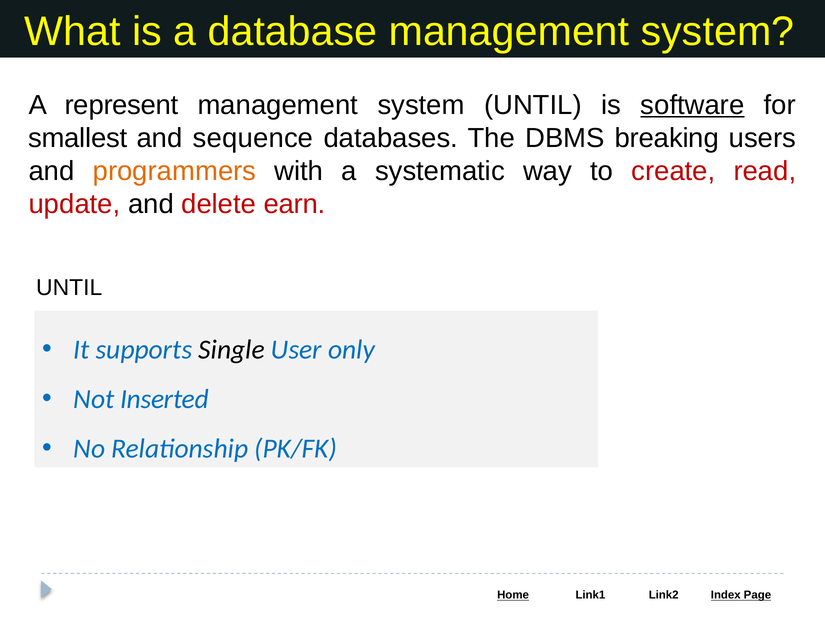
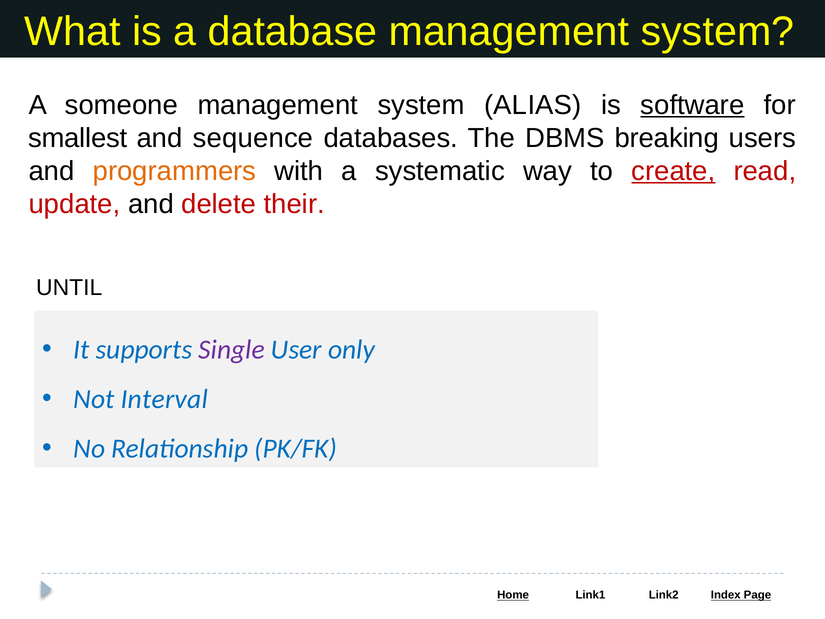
represent: represent -> someone
UNTIL at (533, 105): UNTIL -> ALIAS
create underline: none -> present
earn: earn -> their
Single colour: black -> purple
Inserted: Inserted -> Interval
